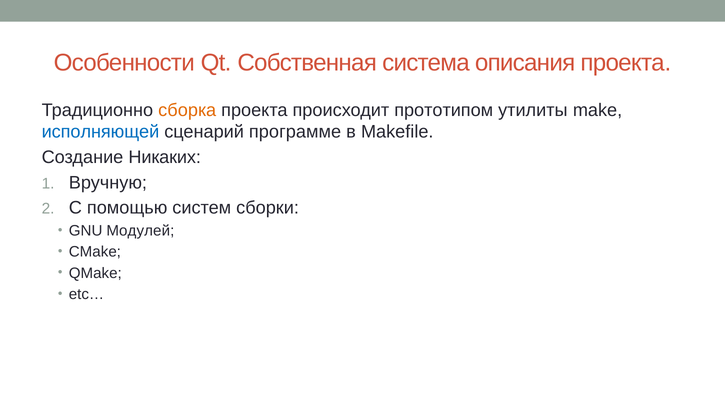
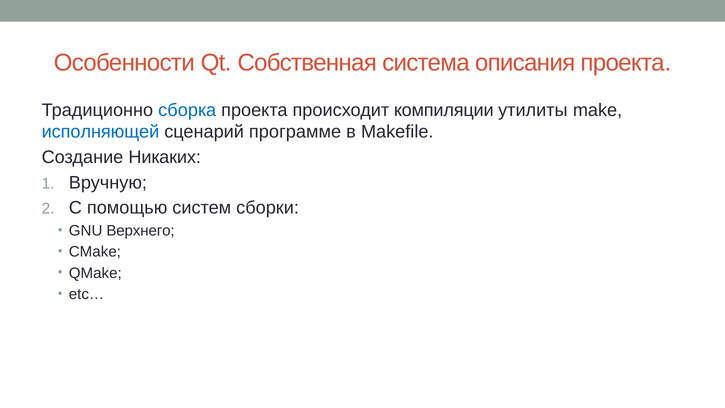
сборка colour: orange -> blue
прототипом: прототипом -> компиляции
Модулей: Модулей -> Верхнего
